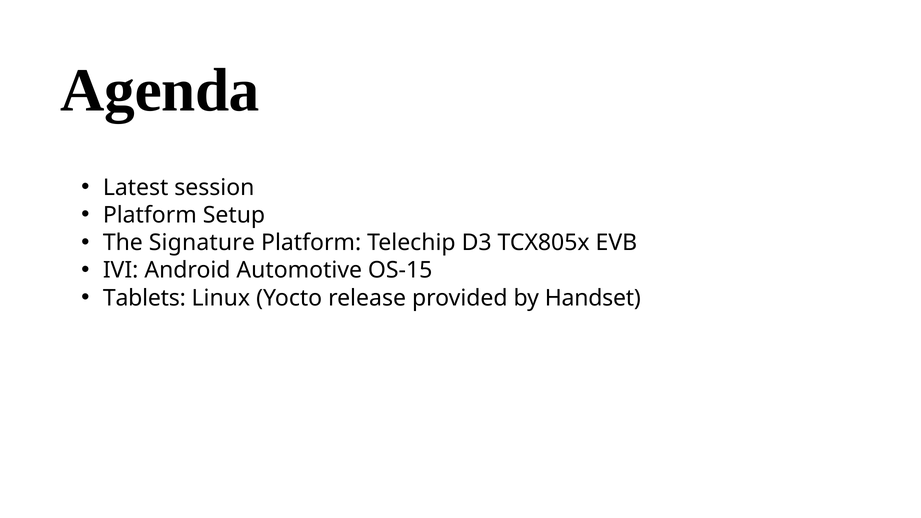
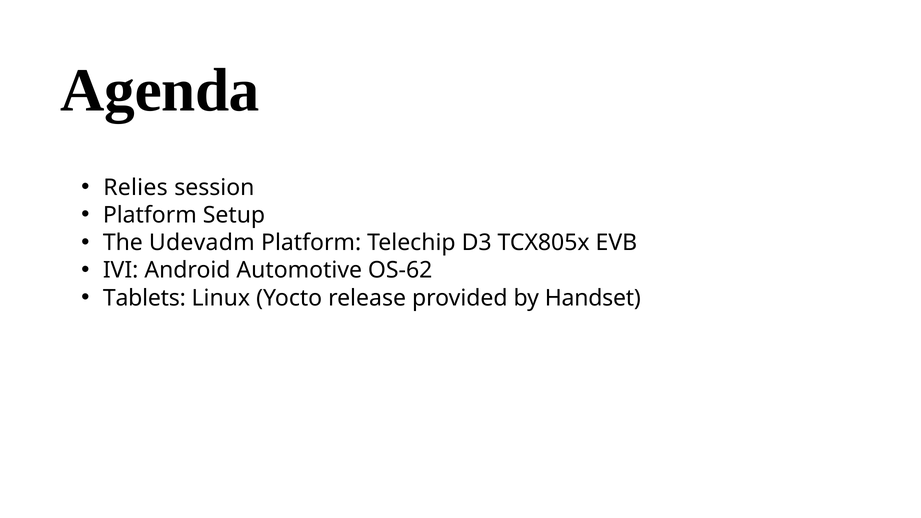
Latest: Latest -> Relies
Signature: Signature -> Udevadm
OS-15: OS-15 -> OS-62
